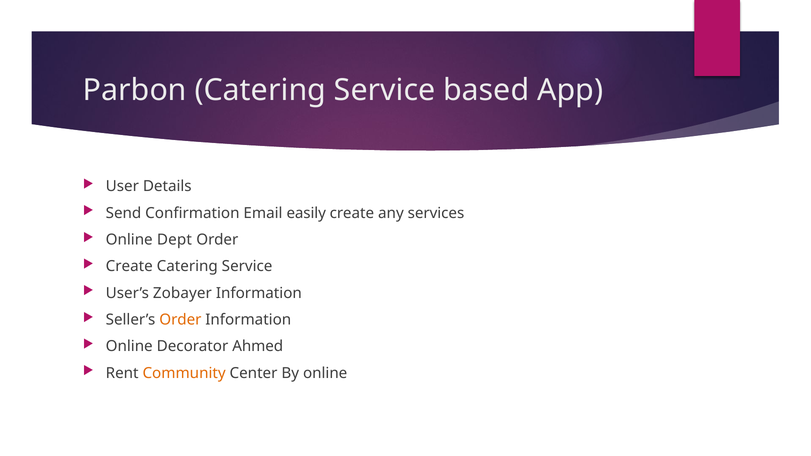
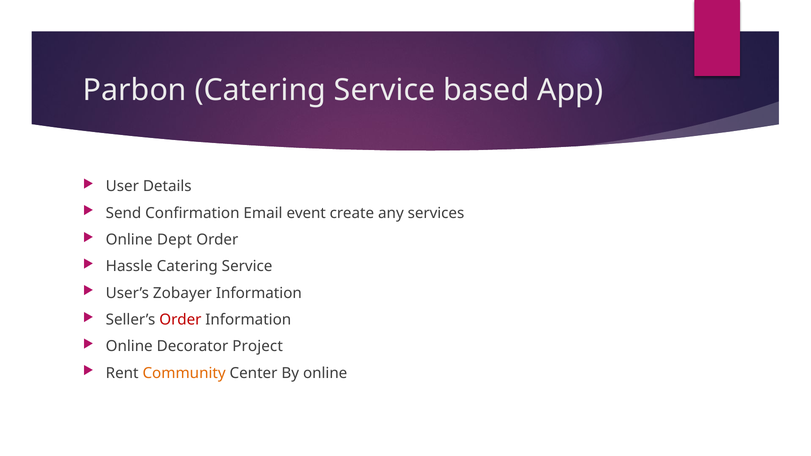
easily: easily -> event
Create at (129, 267): Create -> Hassle
Order at (180, 320) colour: orange -> red
Ahmed: Ahmed -> Project
